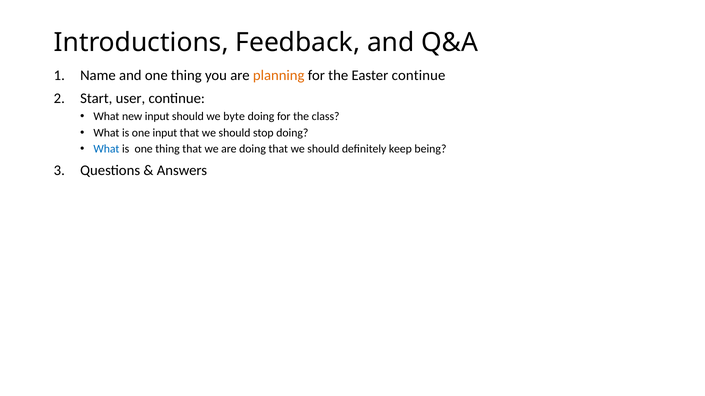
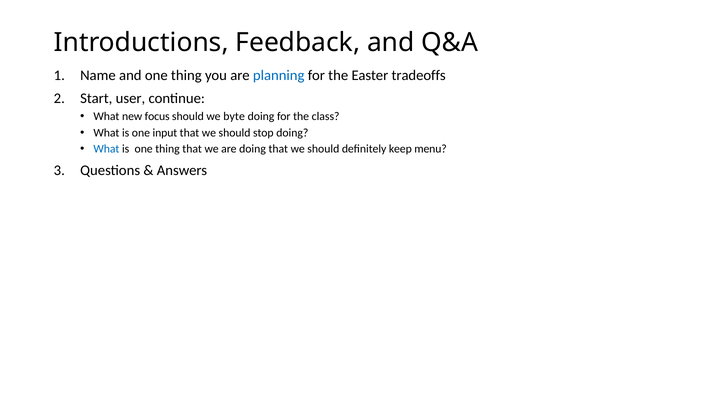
planning colour: orange -> blue
Easter continue: continue -> tradeoffs
new input: input -> focus
being: being -> menu
